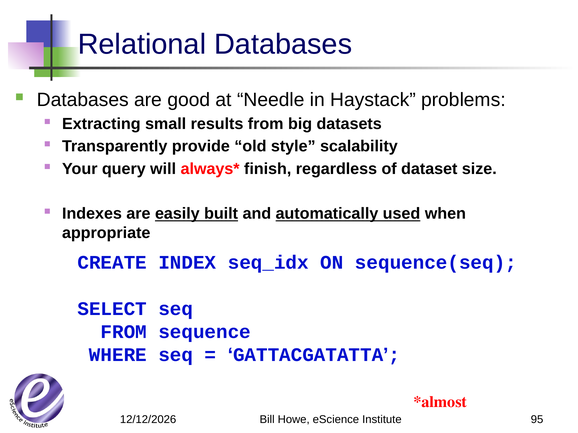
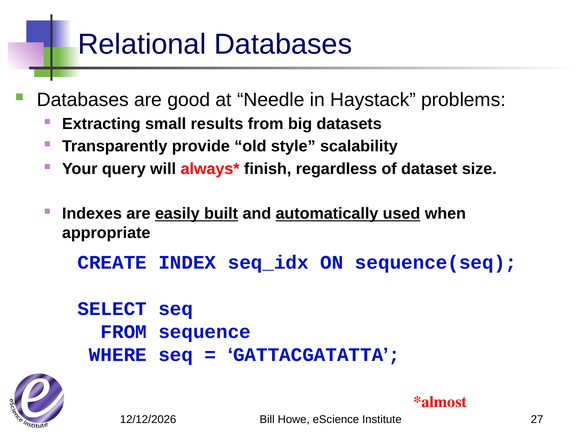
95: 95 -> 27
